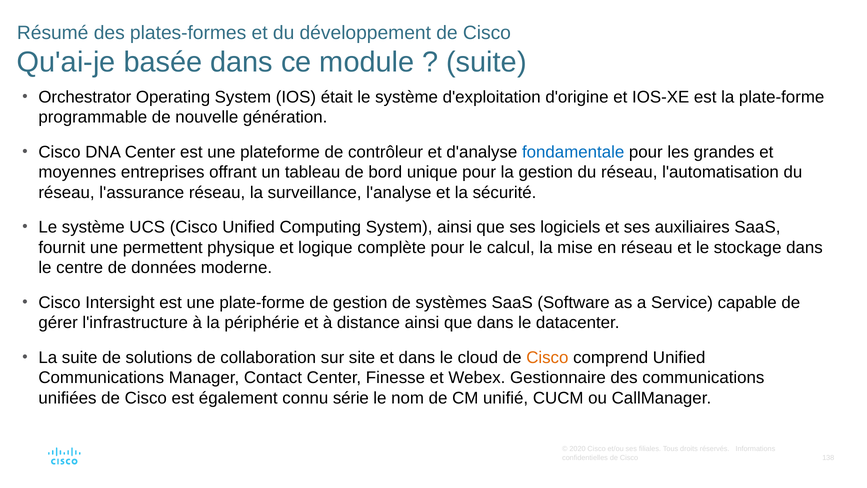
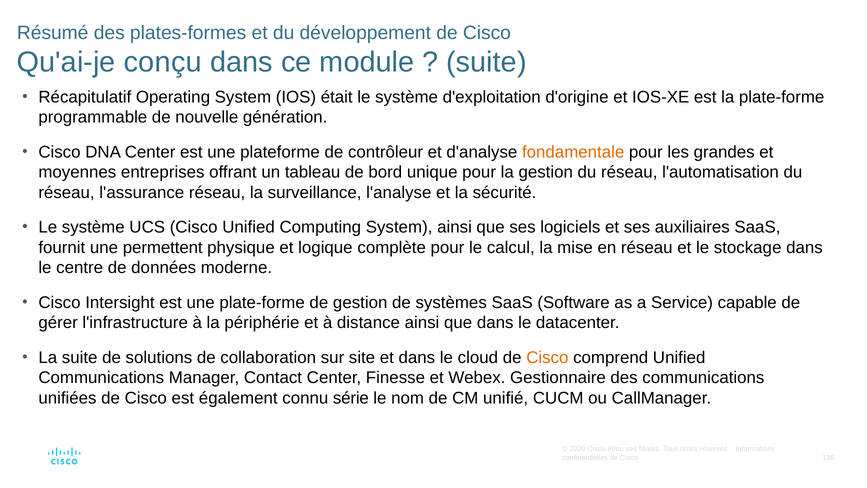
basée: basée -> conçu
Orchestrator: Orchestrator -> Récapitulatif
fondamentale colour: blue -> orange
